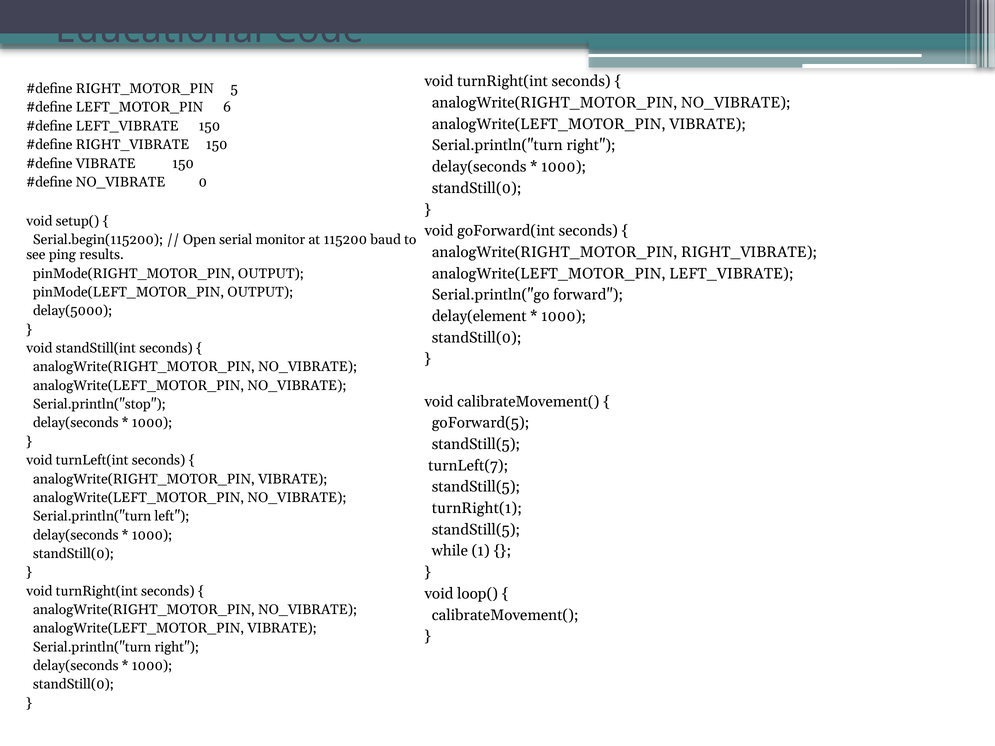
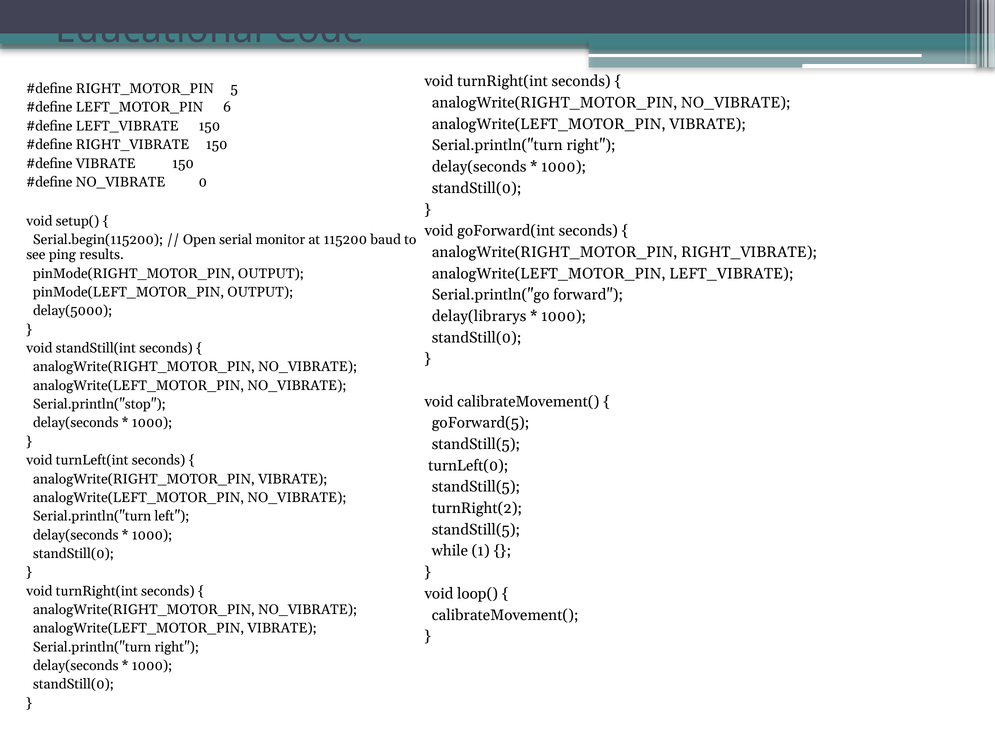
delay(element: delay(element -> delay(librarys
turnLeft(7: turnLeft(7 -> turnLeft(0
turnRight(1: turnRight(1 -> turnRight(2
